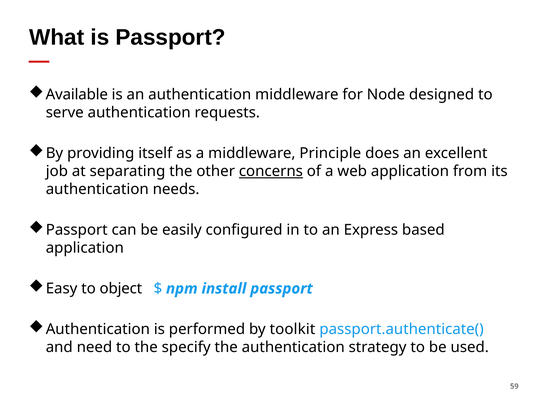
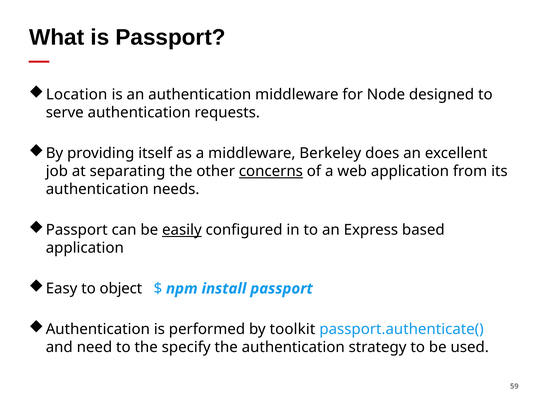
Available: Available -> Location
Principle: Principle -> Berkeley
easily underline: none -> present
